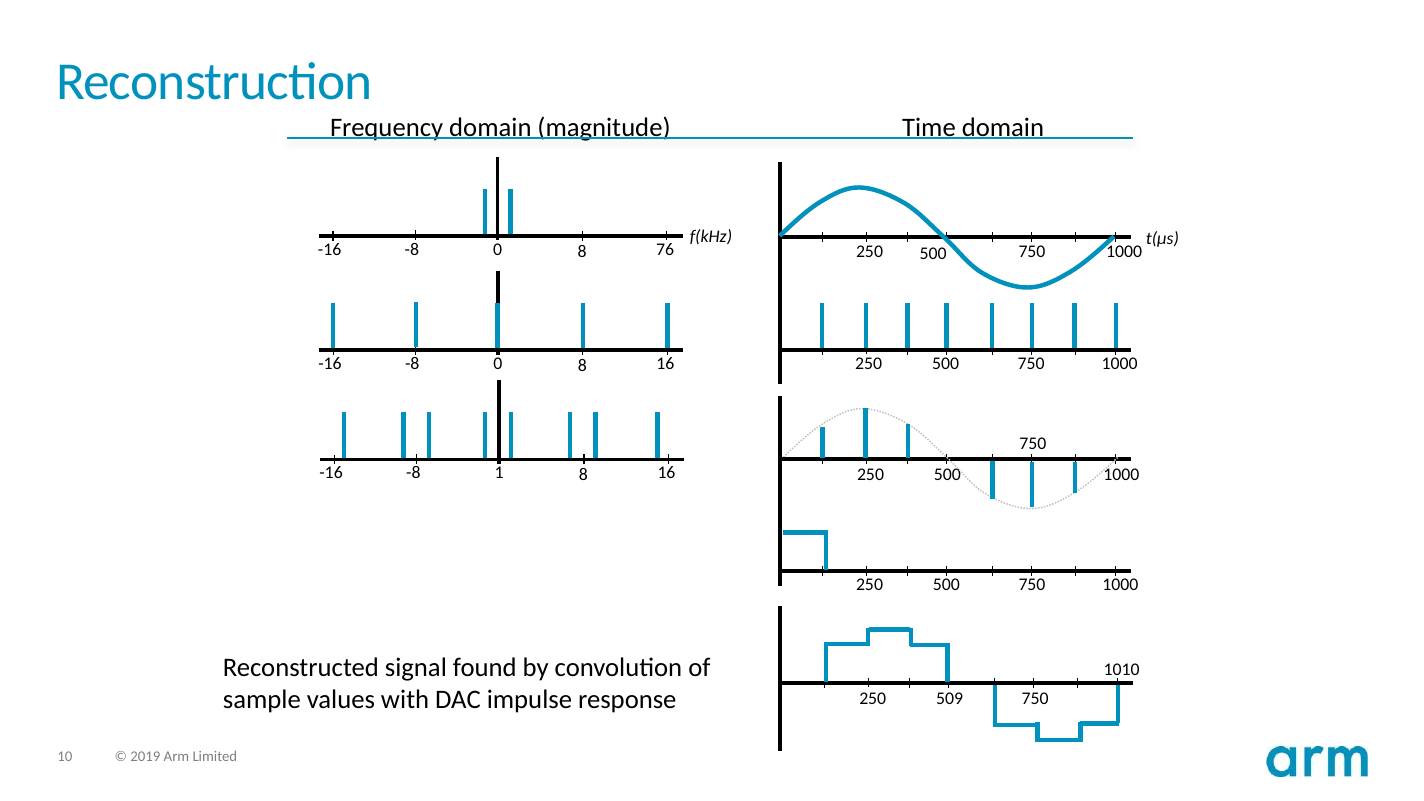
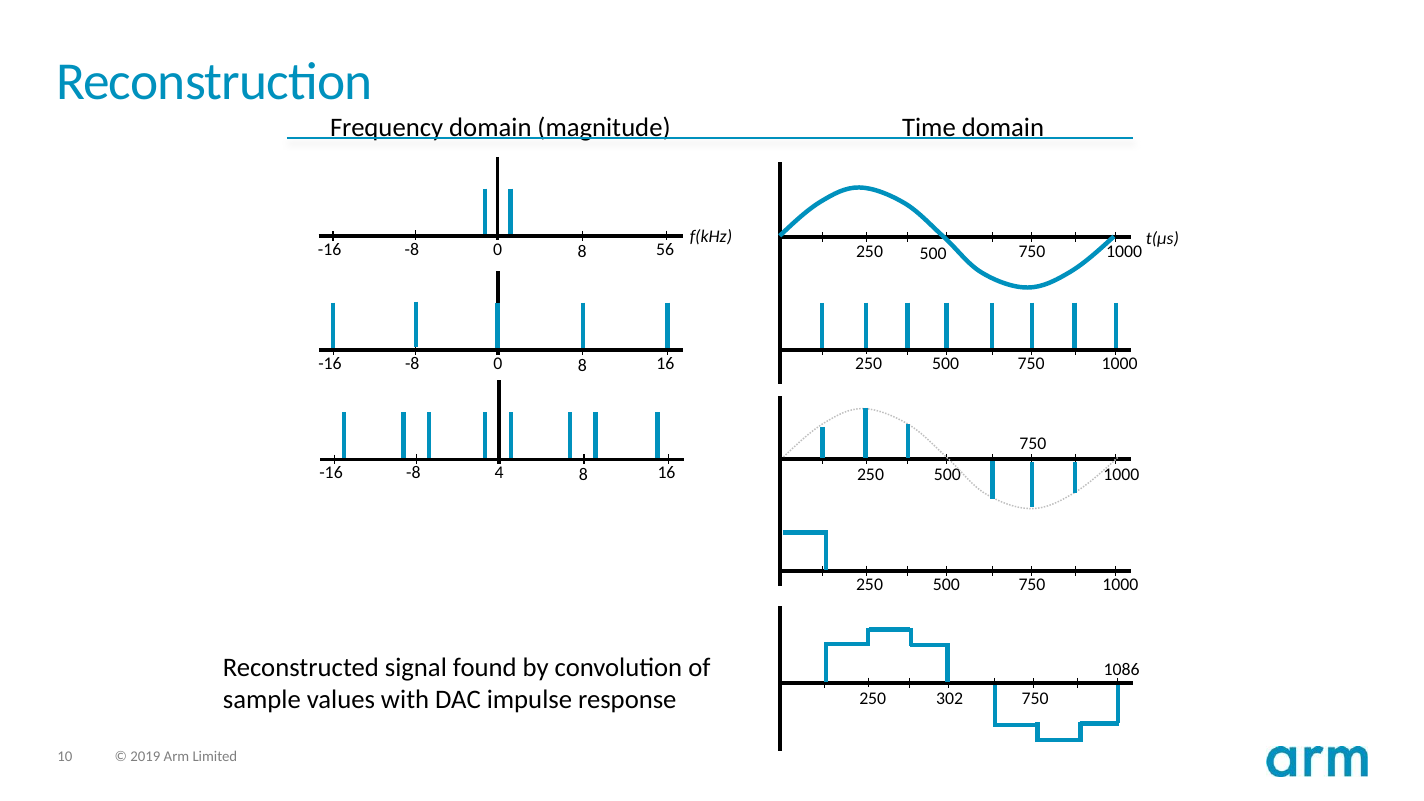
76: 76 -> 56
1: 1 -> 4
1010: 1010 -> 1086
509: 509 -> 302
